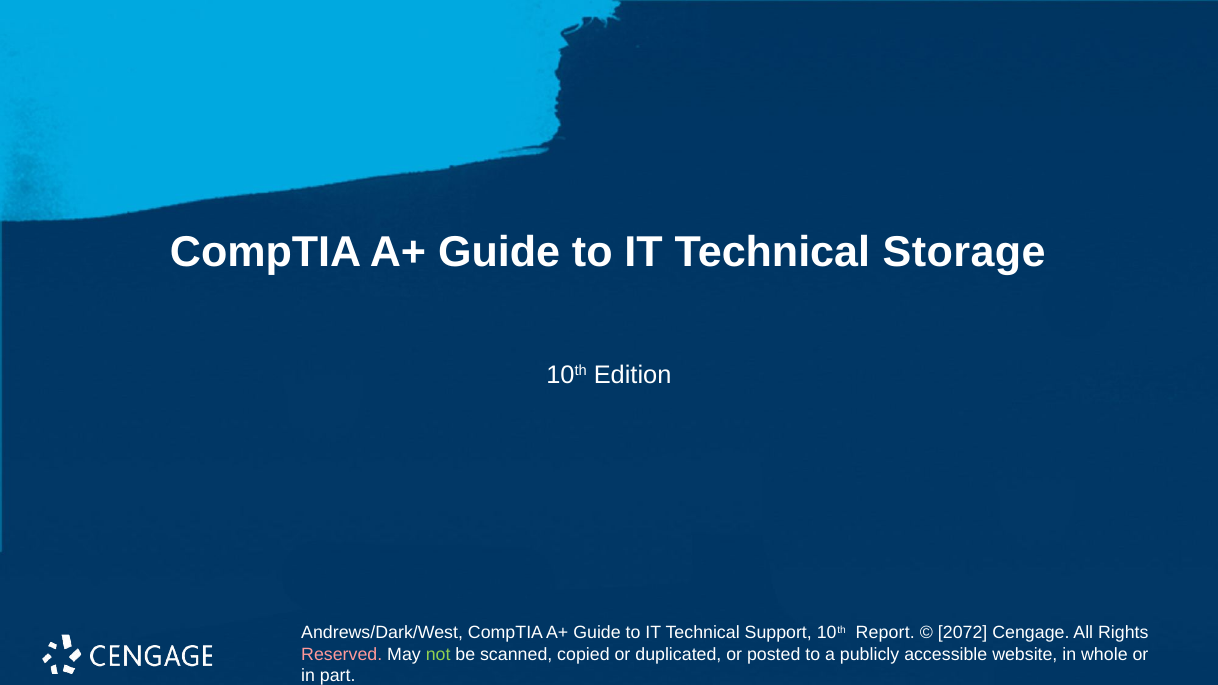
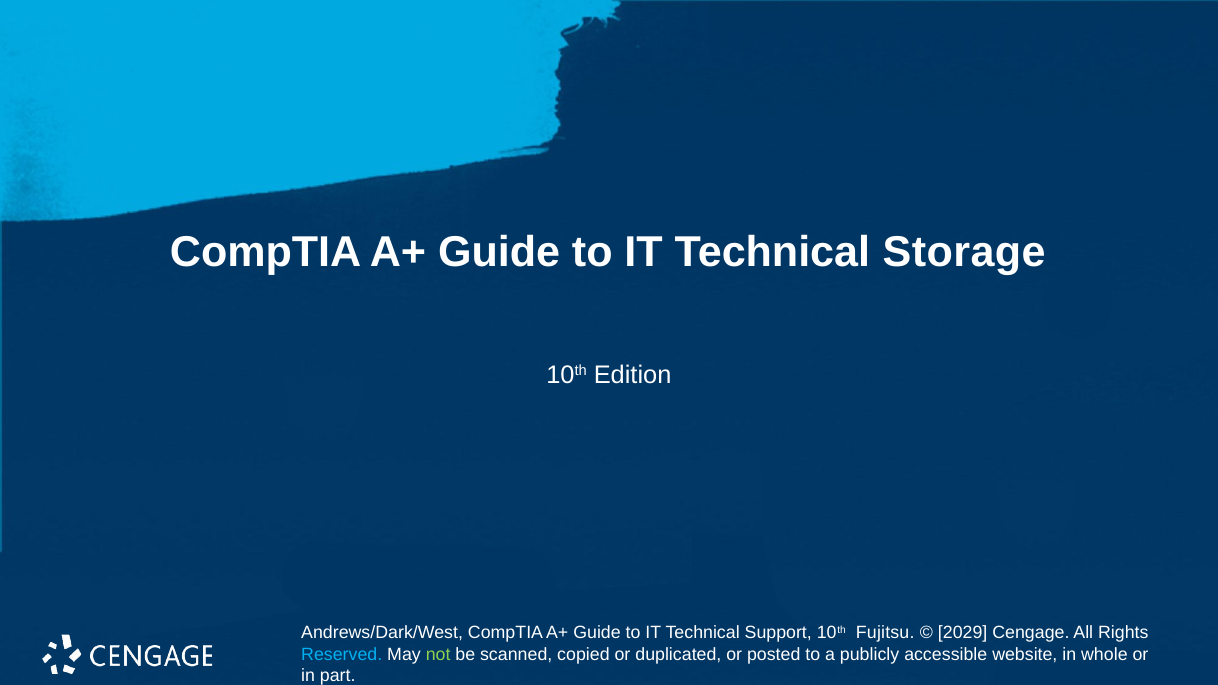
Report: Report -> Fujitsu
2072: 2072 -> 2029
Reserved colour: pink -> light blue
